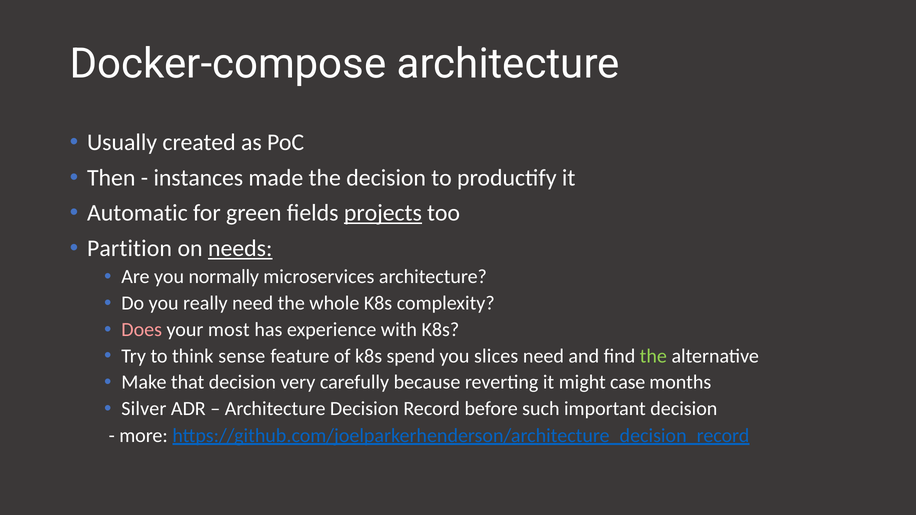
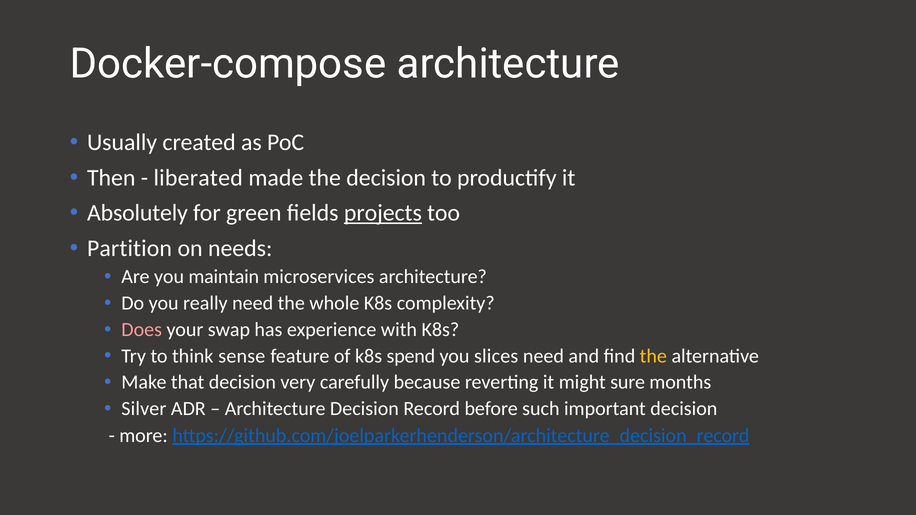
instances: instances -> liberated
Automatic: Automatic -> Absolutely
needs underline: present -> none
normally: normally -> maintain
most: most -> swap
the at (653, 356) colour: light green -> yellow
case: case -> sure
